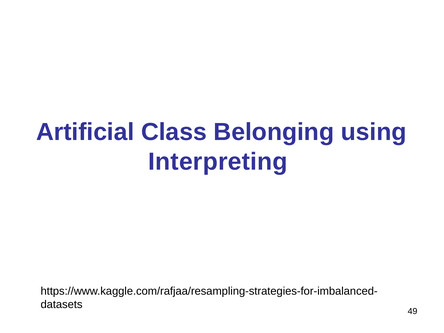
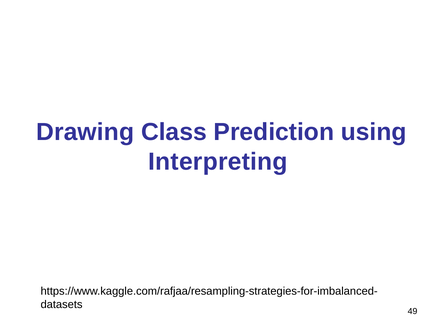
Artificial: Artificial -> Drawing
Belonging: Belonging -> Prediction
